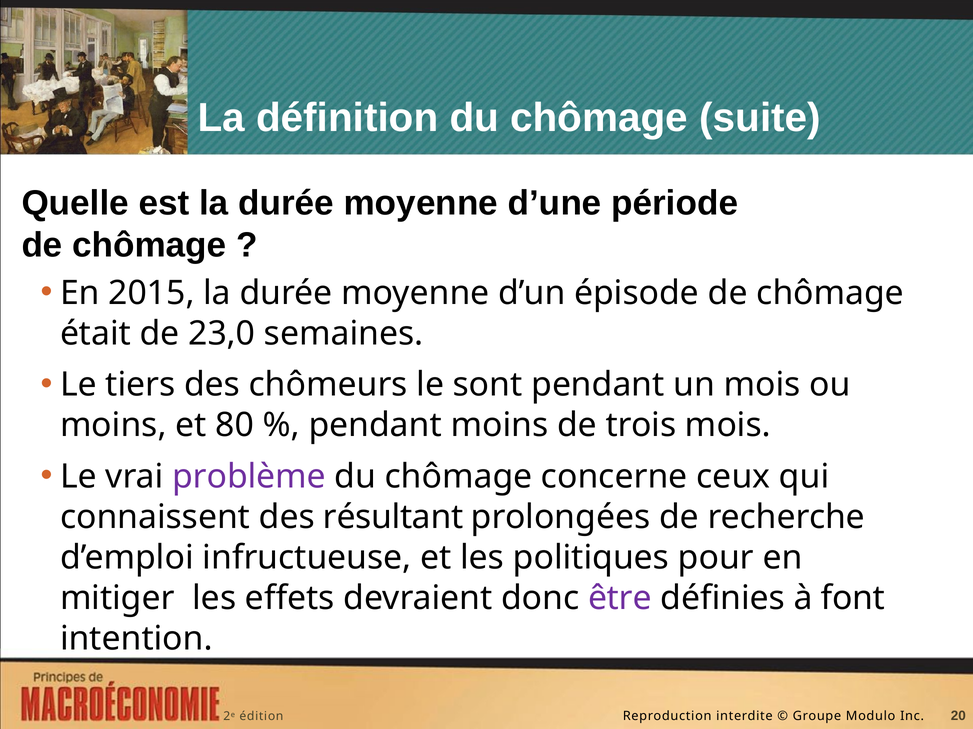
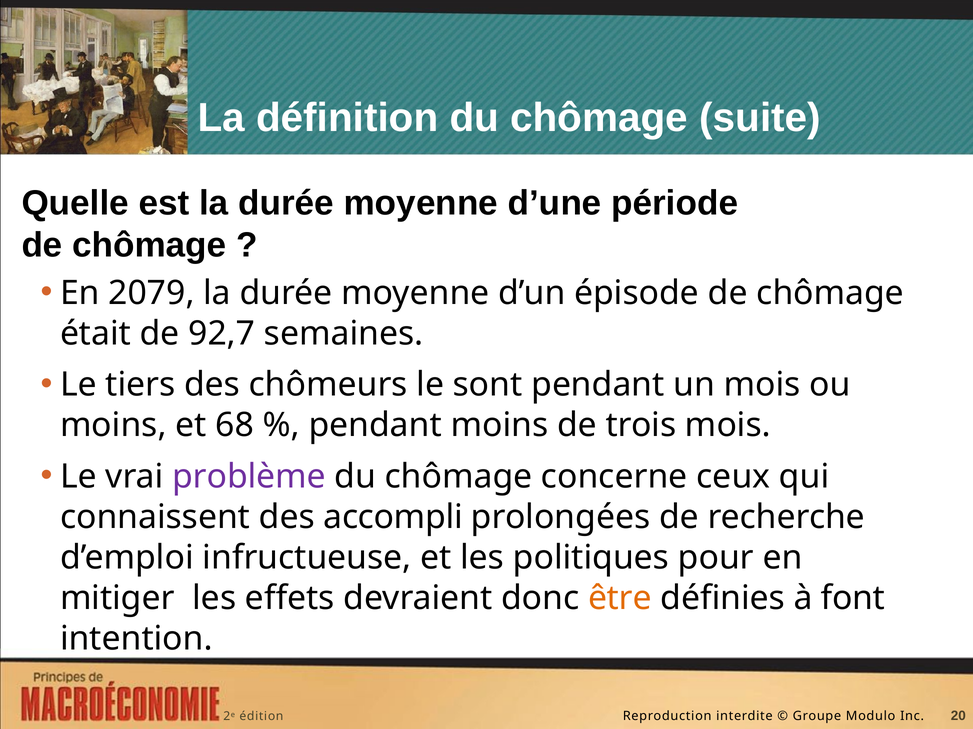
2015: 2015 -> 2079
23,0: 23,0 -> 92,7
80: 80 -> 68
résultant: résultant -> accompli
être colour: purple -> orange
